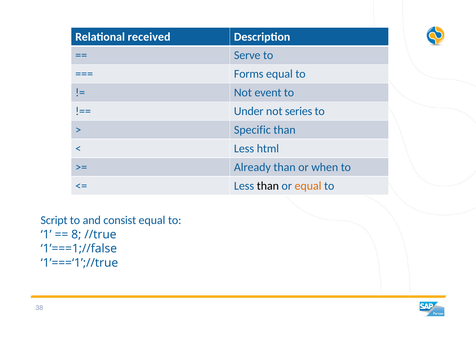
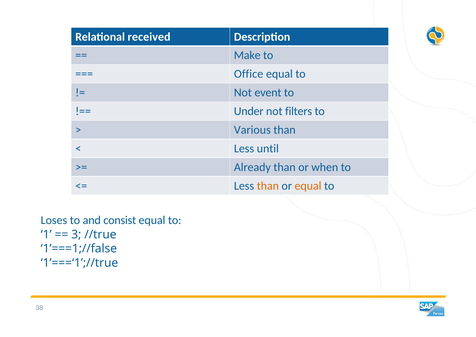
Serve: Serve -> Make
Forms: Forms -> Office
series: series -> filters
Specific: Specific -> Various
html: html -> until
than at (268, 186) colour: black -> orange
Script: Script -> Loses
8: 8 -> 3
